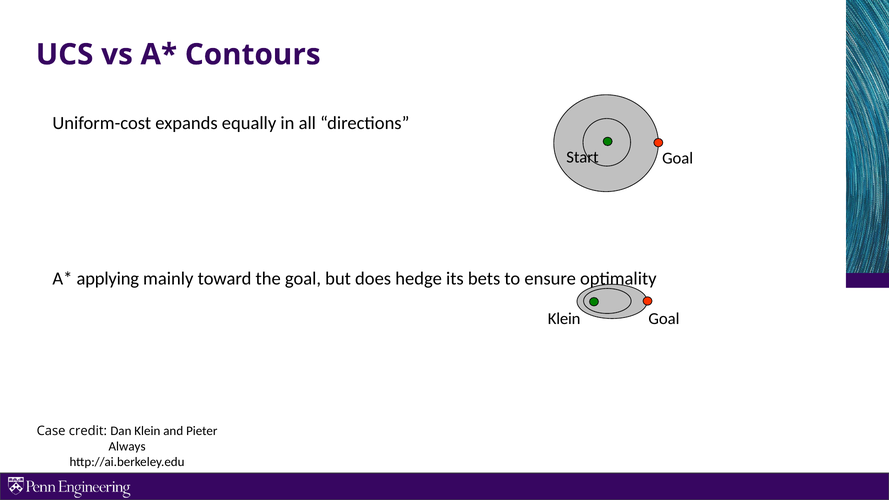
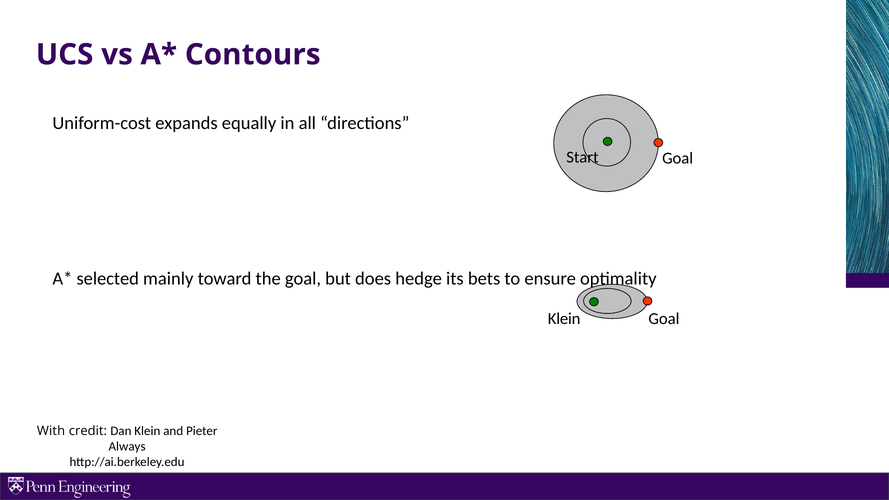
applying: applying -> selected
Case: Case -> With
